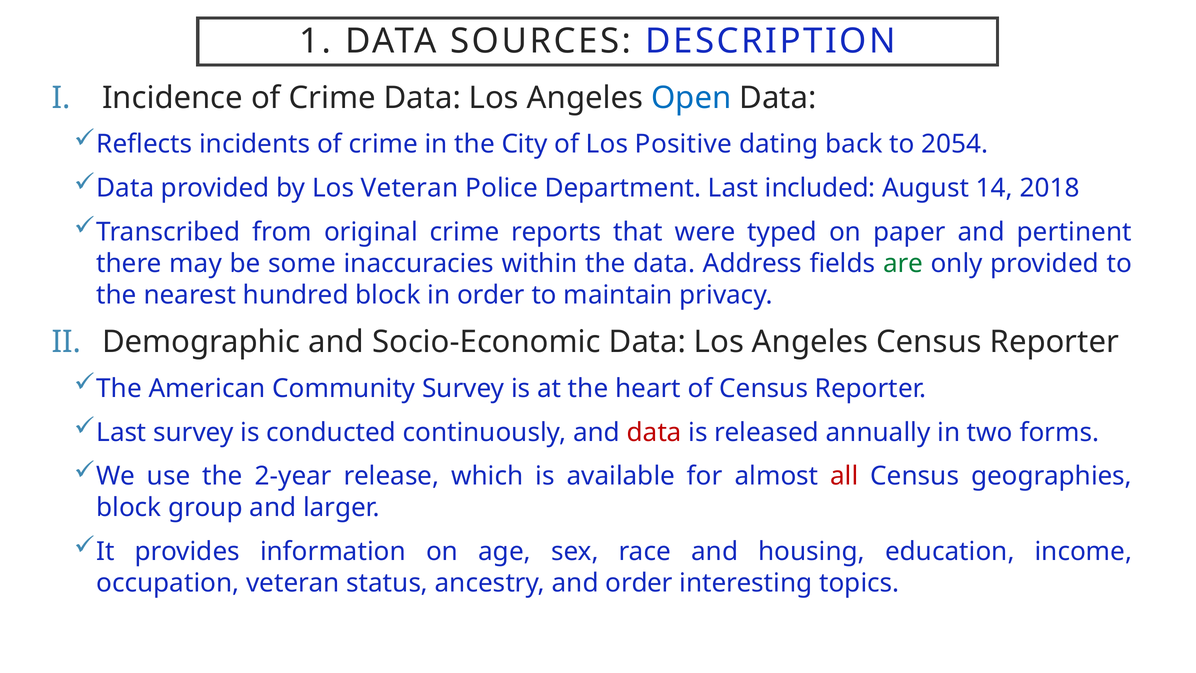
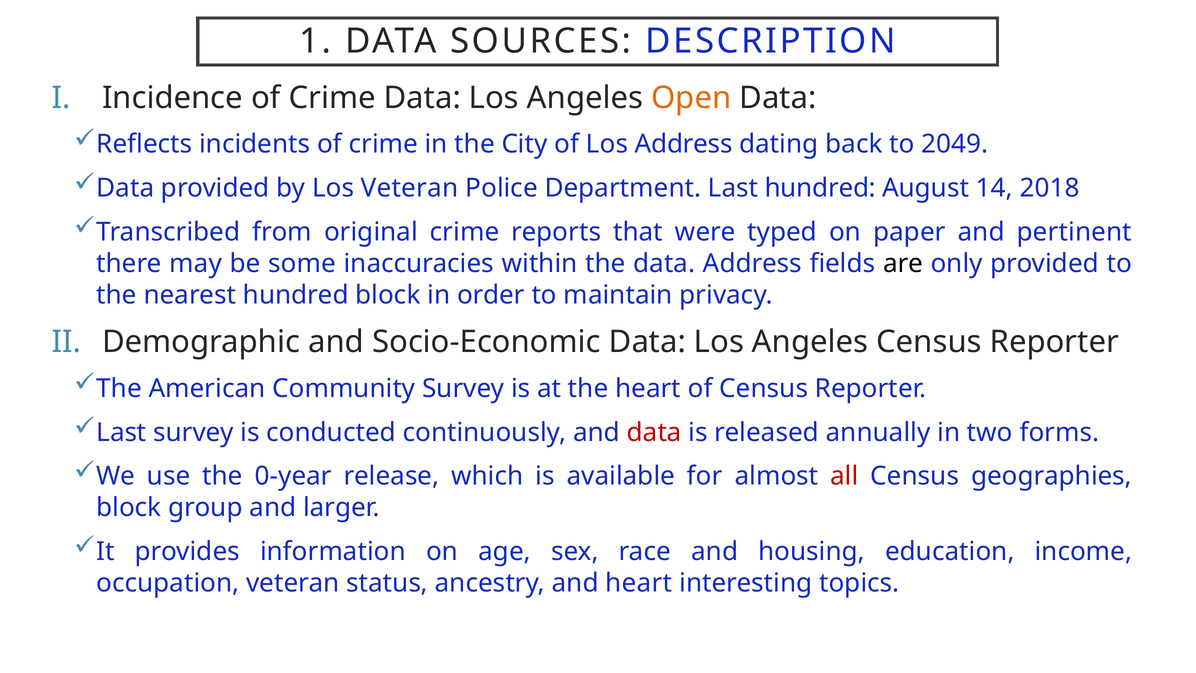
Open colour: blue -> orange
Los Positive: Positive -> Address
2054: 2054 -> 2049
Last included: included -> hundred
are colour: green -> black
2-year: 2-year -> 0-year
and order: order -> heart
